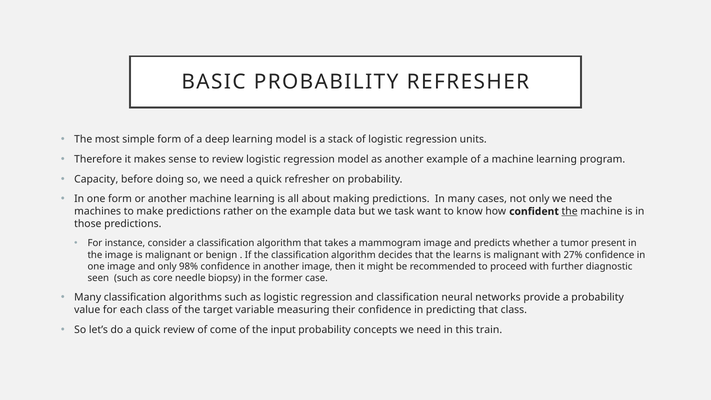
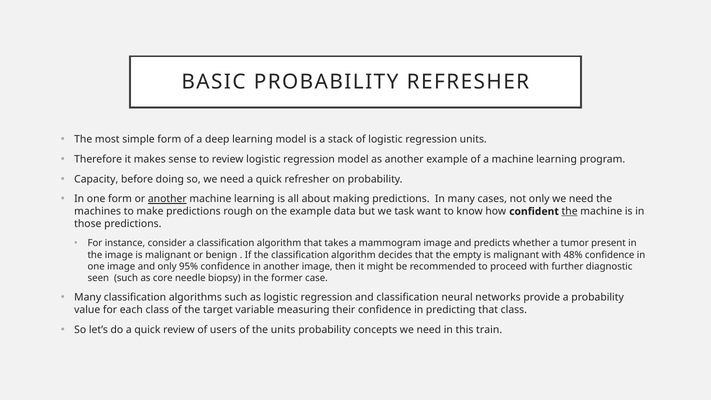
another at (167, 199) underline: none -> present
rather: rather -> rough
learns: learns -> empty
27%: 27% -> 48%
98%: 98% -> 95%
come: come -> users
the input: input -> units
